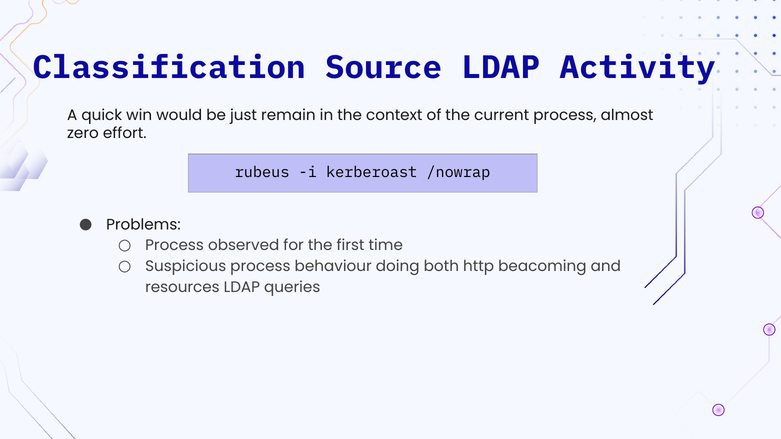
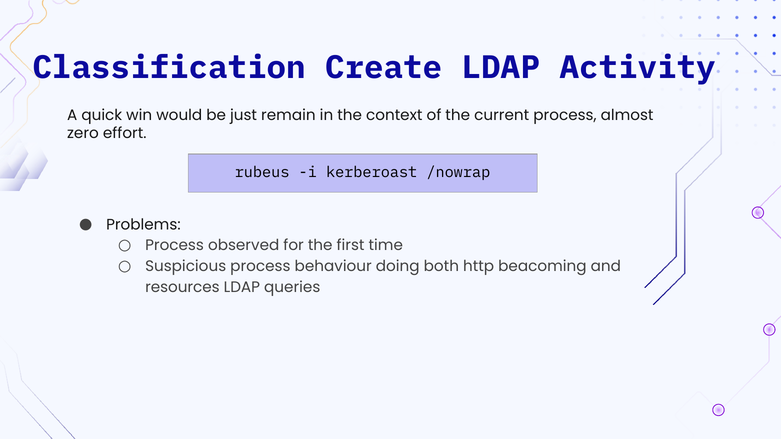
Source: Source -> Create
